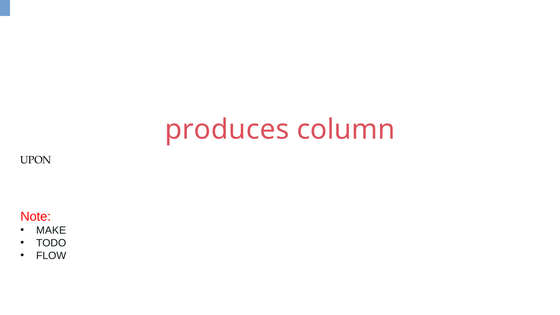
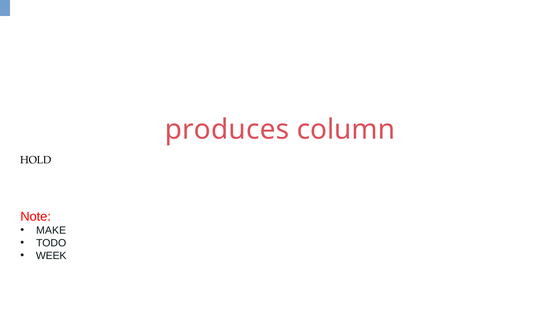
UPON: UPON -> HOLD
FLOW: FLOW -> WEEK
